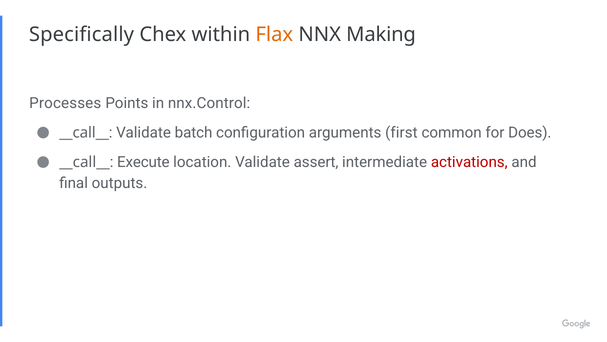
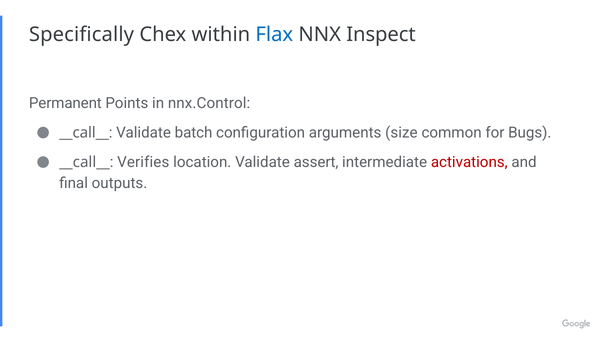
Flax colour: orange -> blue
Making: Making -> Inspect
Processes: Processes -> Permanent
first: first -> size
Does: Does -> Bugs
Execute: Execute -> Verifies
